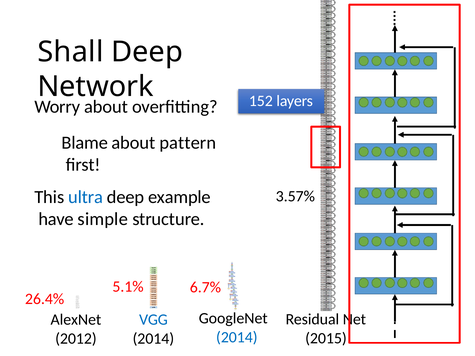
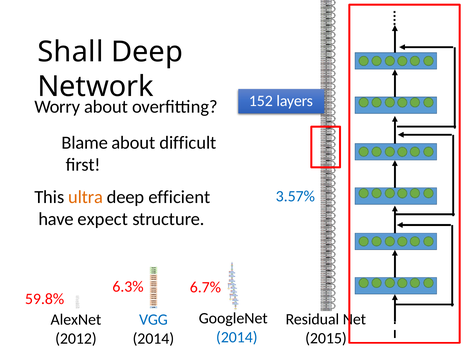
pattern: pattern -> difficult
ultra colour: blue -> orange
example: example -> efficient
3.57% colour: black -> blue
simple: simple -> expect
5.1%: 5.1% -> 6.3%
26.4%: 26.4% -> 59.8%
